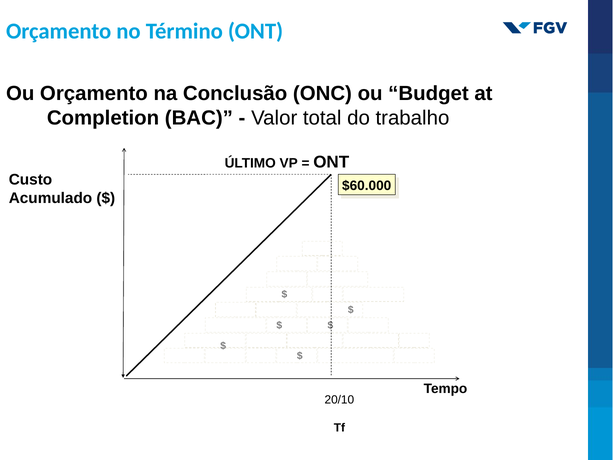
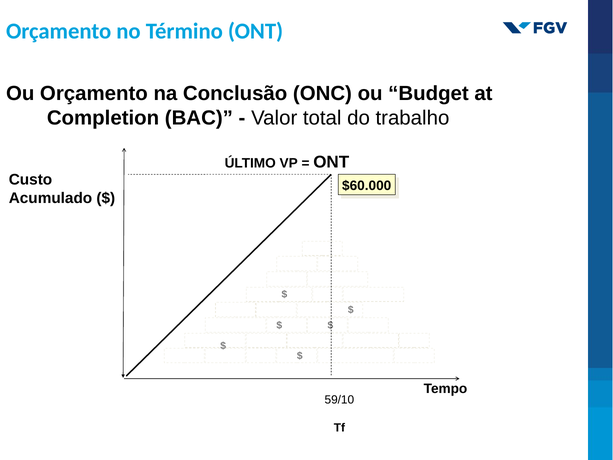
20/10: 20/10 -> 59/10
